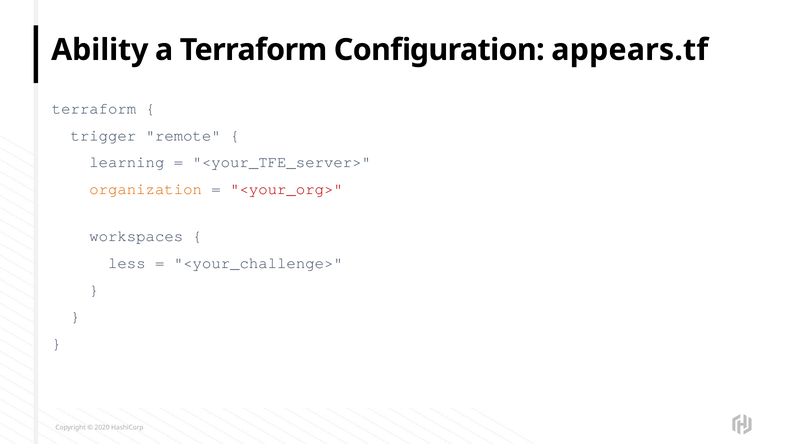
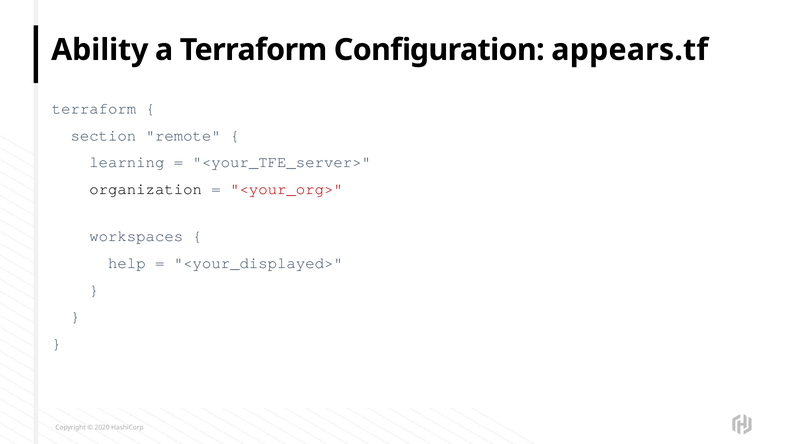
trigger: trigger -> section
organization colour: orange -> black
less: less -> help
<your_challenge>: <your_challenge> -> <your_displayed>
